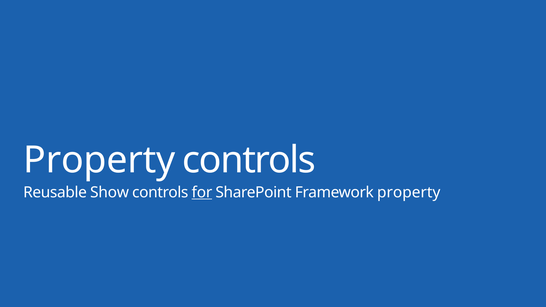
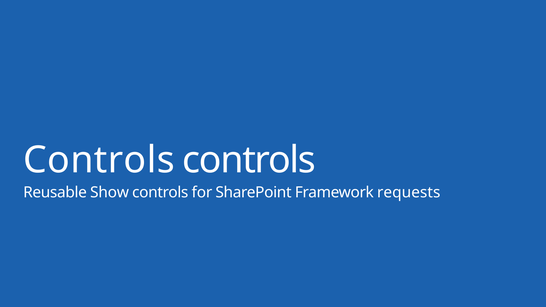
Property at (99, 160): Property -> Controls
for underline: present -> none
Framework property: property -> requests
